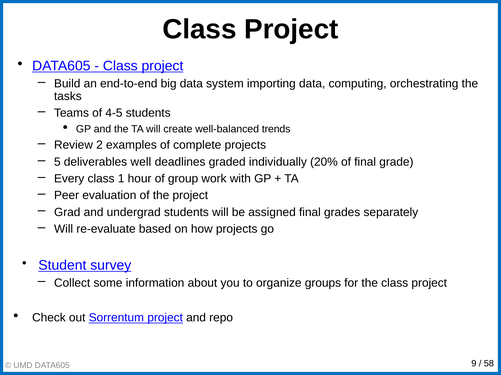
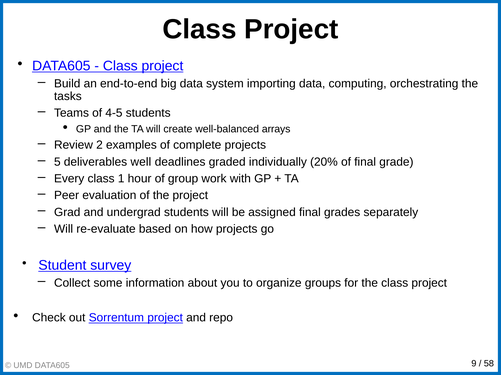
trends: trends -> arrays
